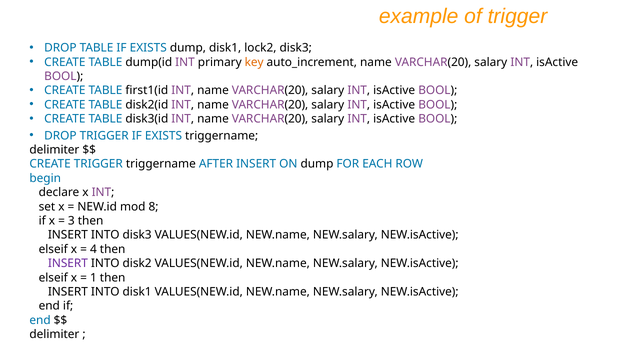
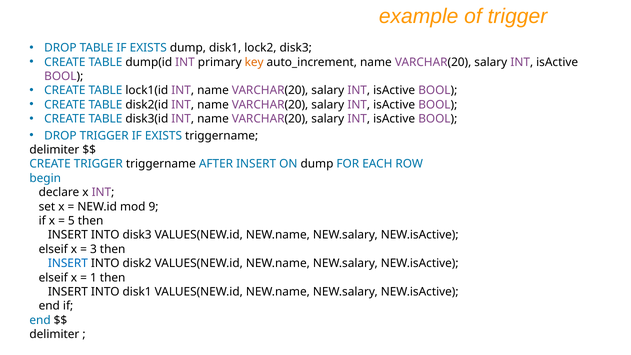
first1(id: first1(id -> lock1(id
8: 8 -> 9
3: 3 -> 5
4: 4 -> 3
INSERT at (68, 263) colour: purple -> blue
